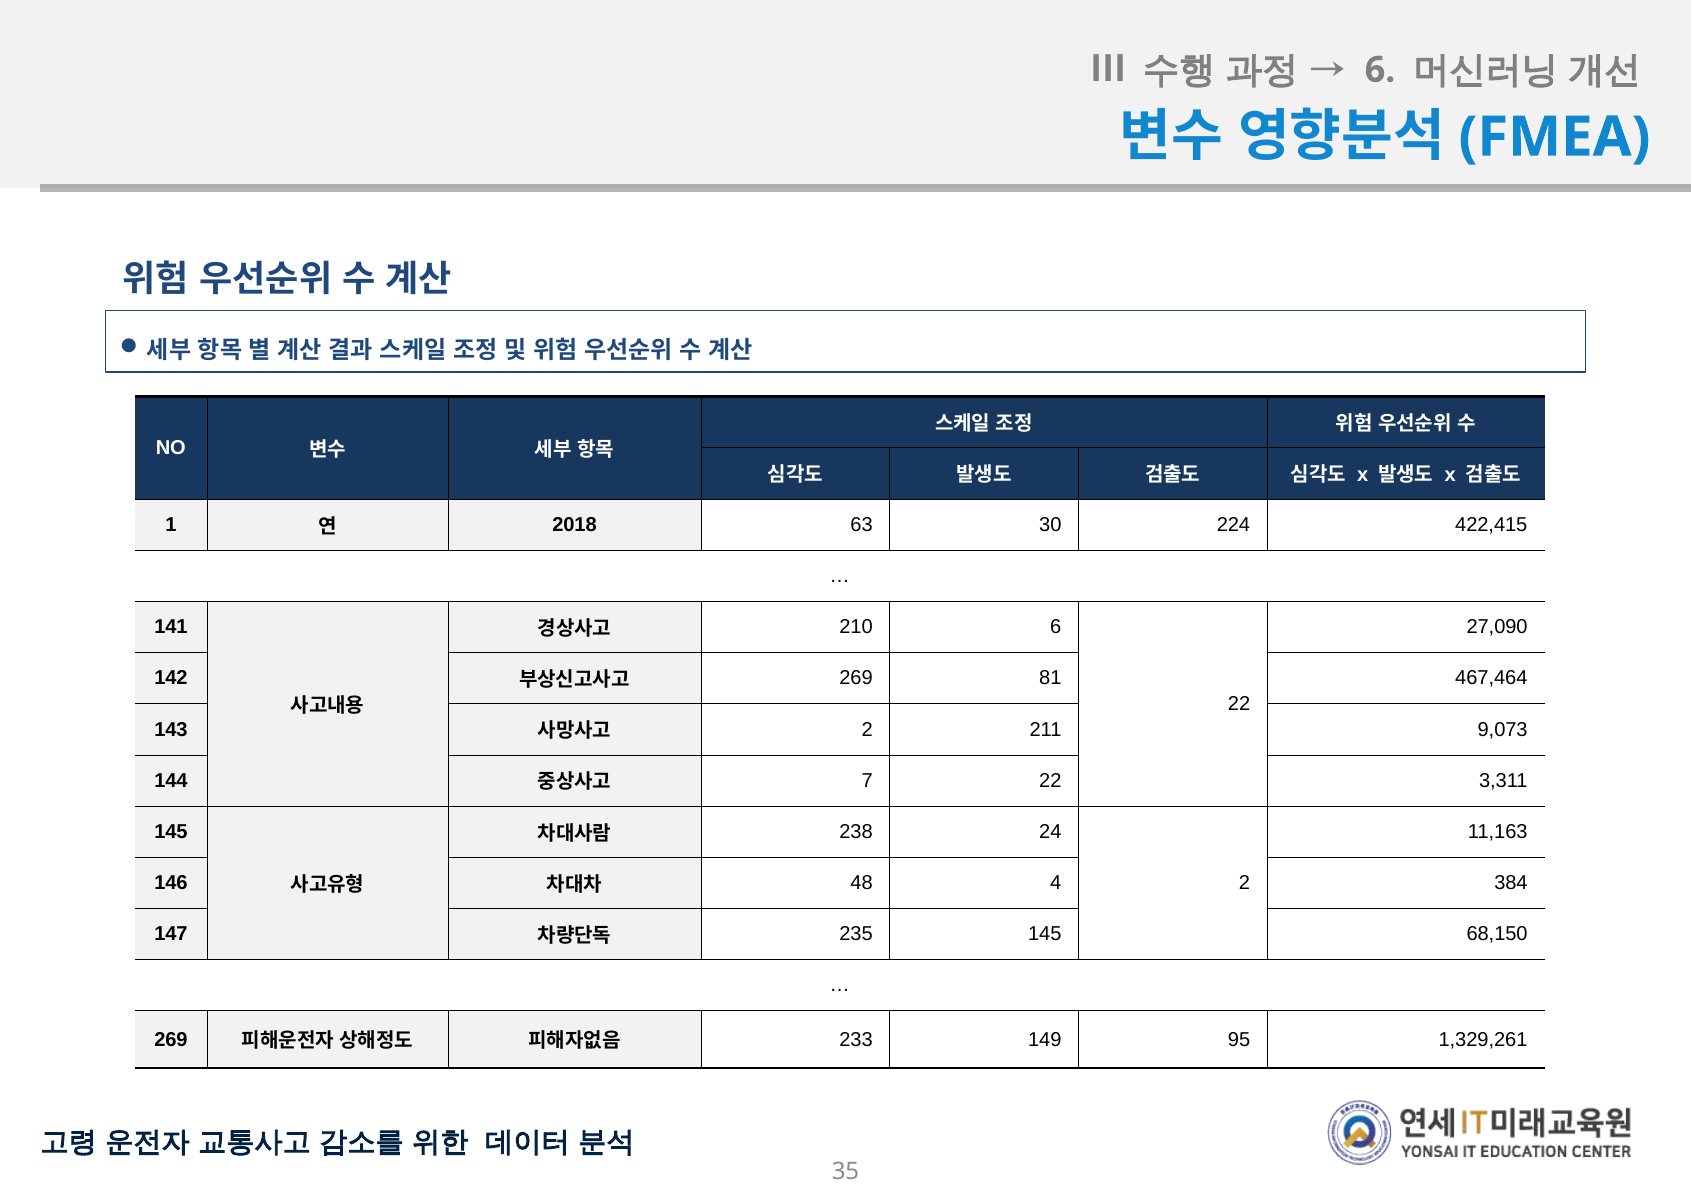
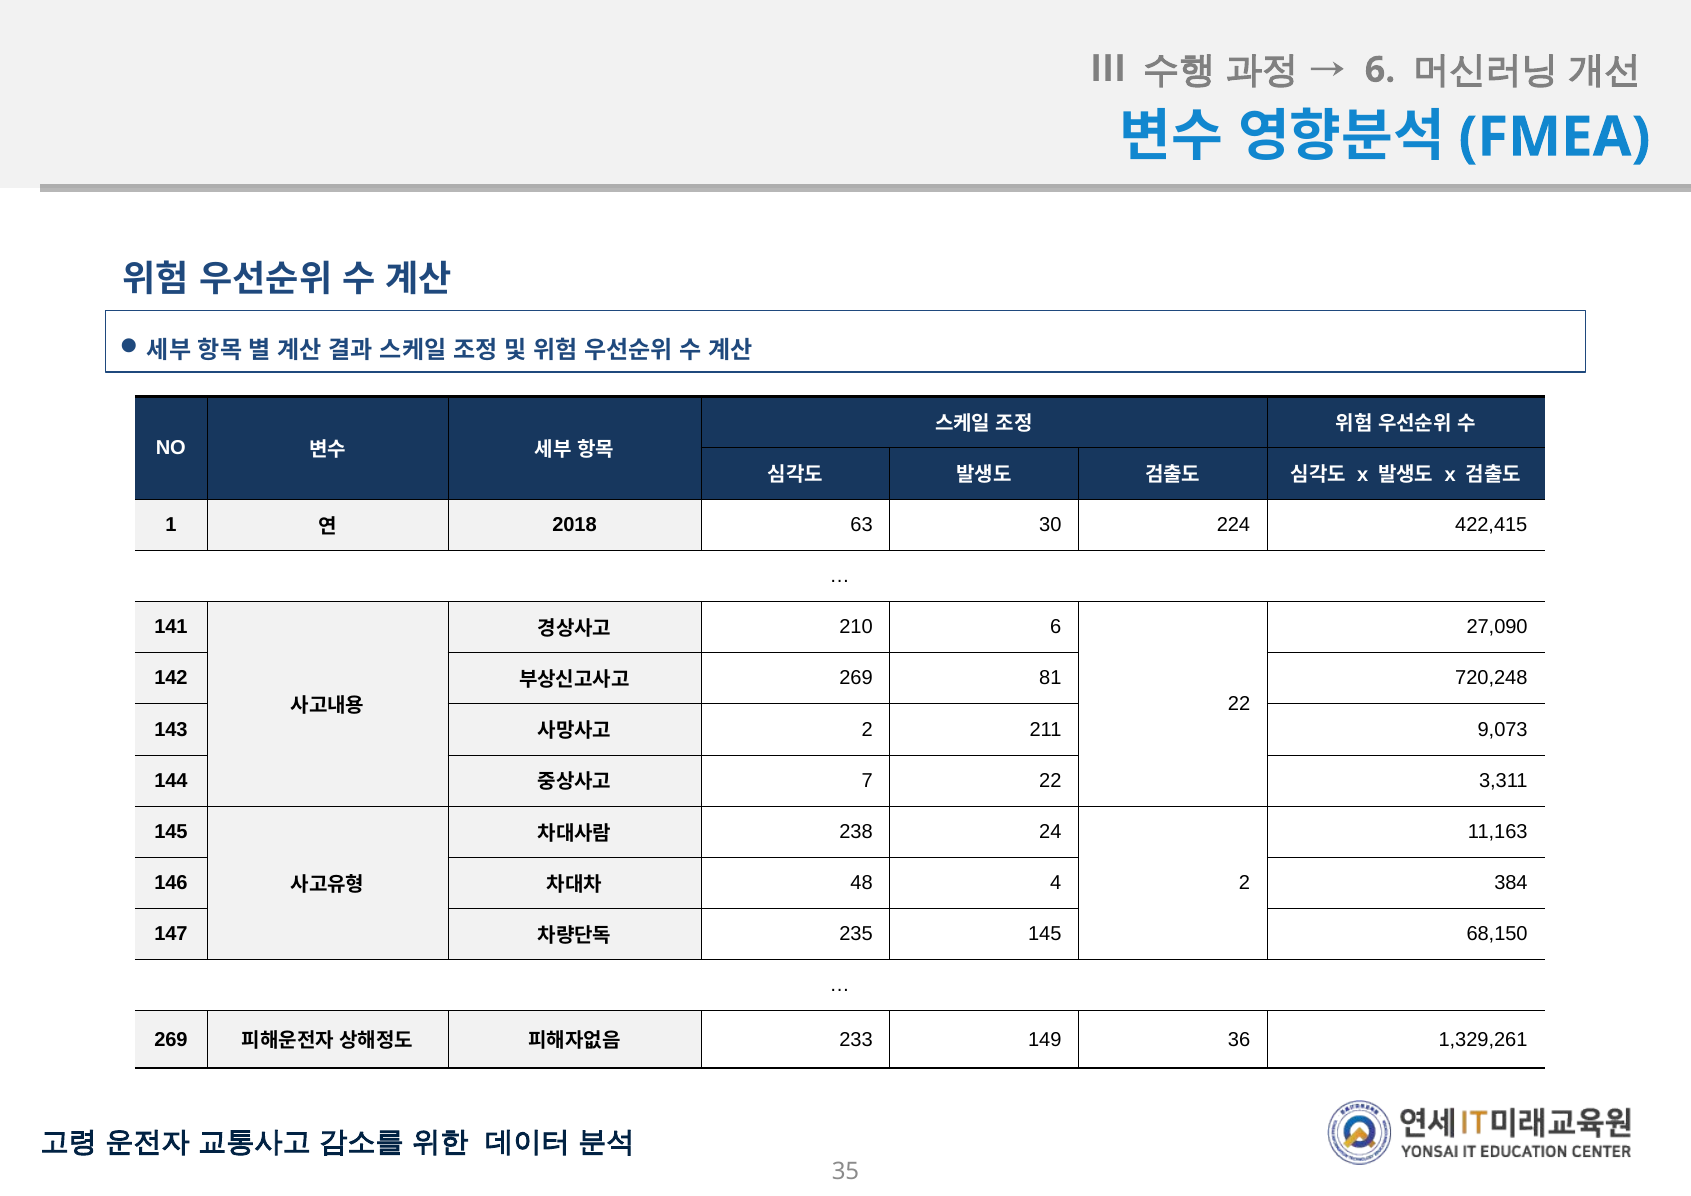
467,464: 467,464 -> 720,248
95: 95 -> 36
